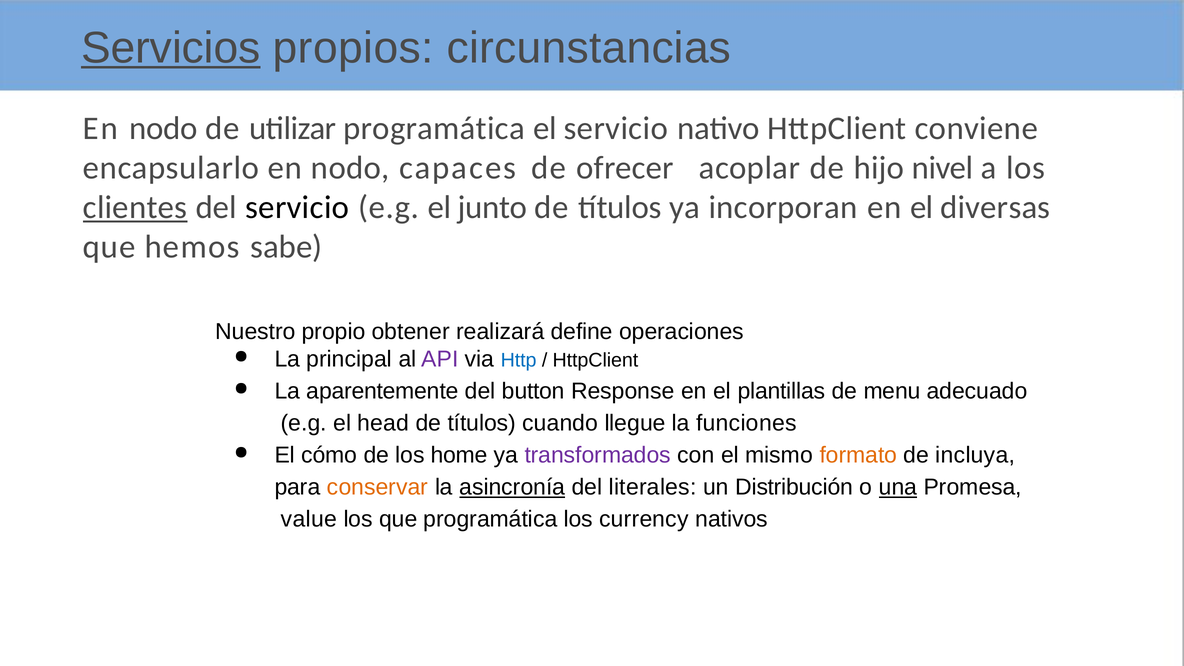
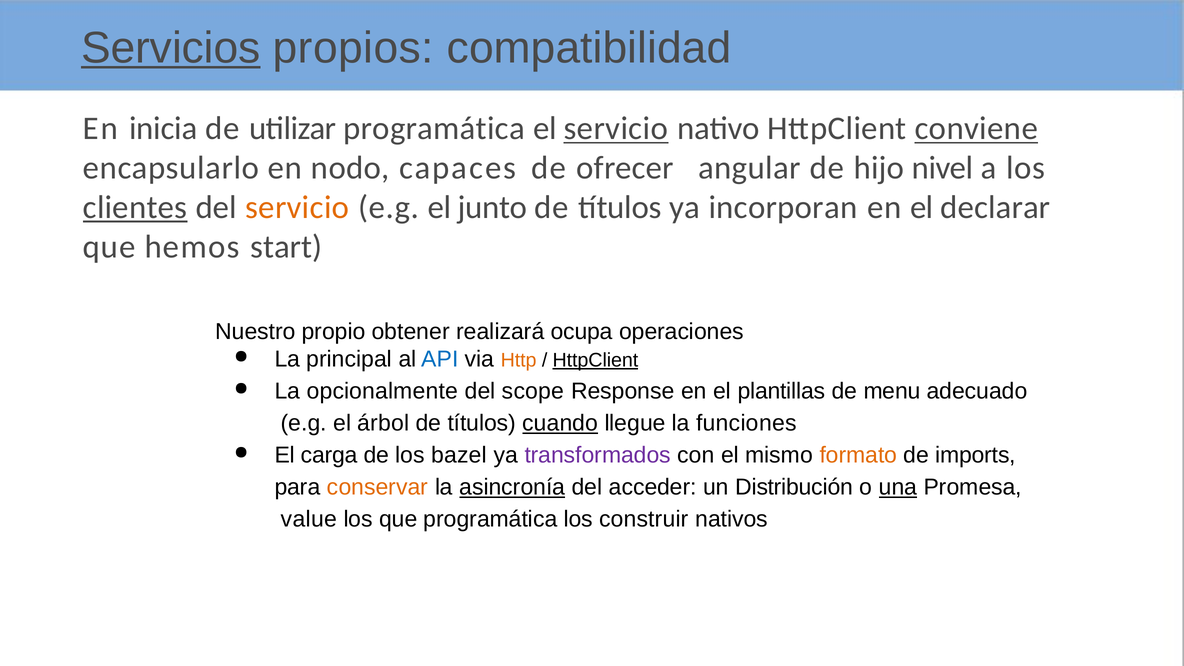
circunstancias: circunstancias -> compatibilidad
nodo at (163, 129): nodo -> inicia
servicio at (616, 129) underline: none -> present
conviene underline: none -> present
acoplar: acoplar -> angular
servicio at (297, 208) colour: black -> orange
diversas: diversas -> declarar
sabe: sabe -> start
define: define -> ocupa
API colour: purple -> blue
Http colour: blue -> orange
HttpClient at (595, 360) underline: none -> present
aparentemente: aparentemente -> opcionalmente
button: button -> scope
head: head -> árbol
cuando underline: none -> present
cómo: cómo -> carga
home: home -> bazel
incluya: incluya -> imports
literales: literales -> acceder
currency: currency -> construir
